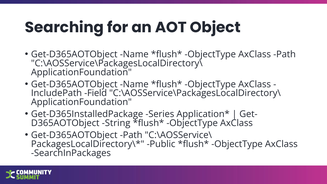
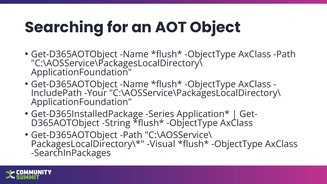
Field: Field -> Your
Public: Public -> Visual
